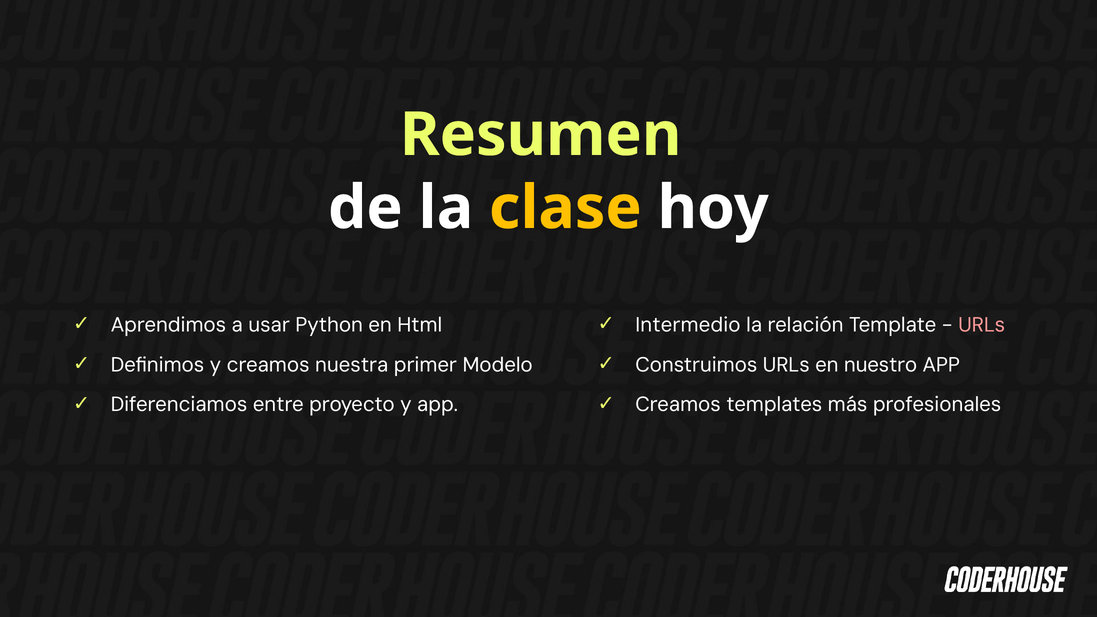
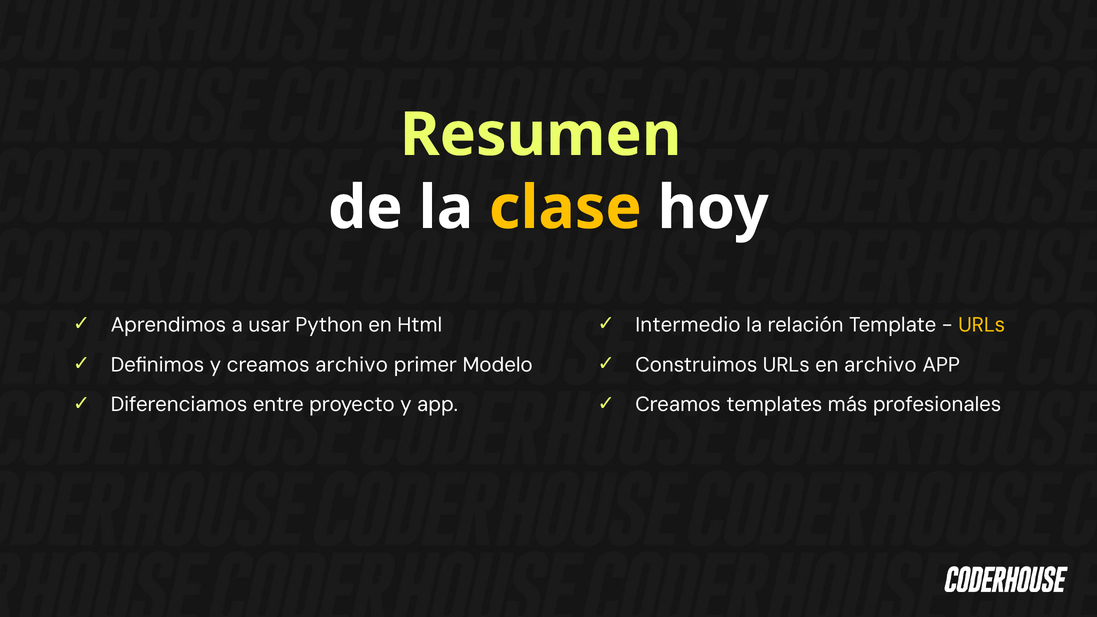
URLs at (982, 325) colour: pink -> yellow
creamos nuestra: nuestra -> archivo
en nuestro: nuestro -> archivo
